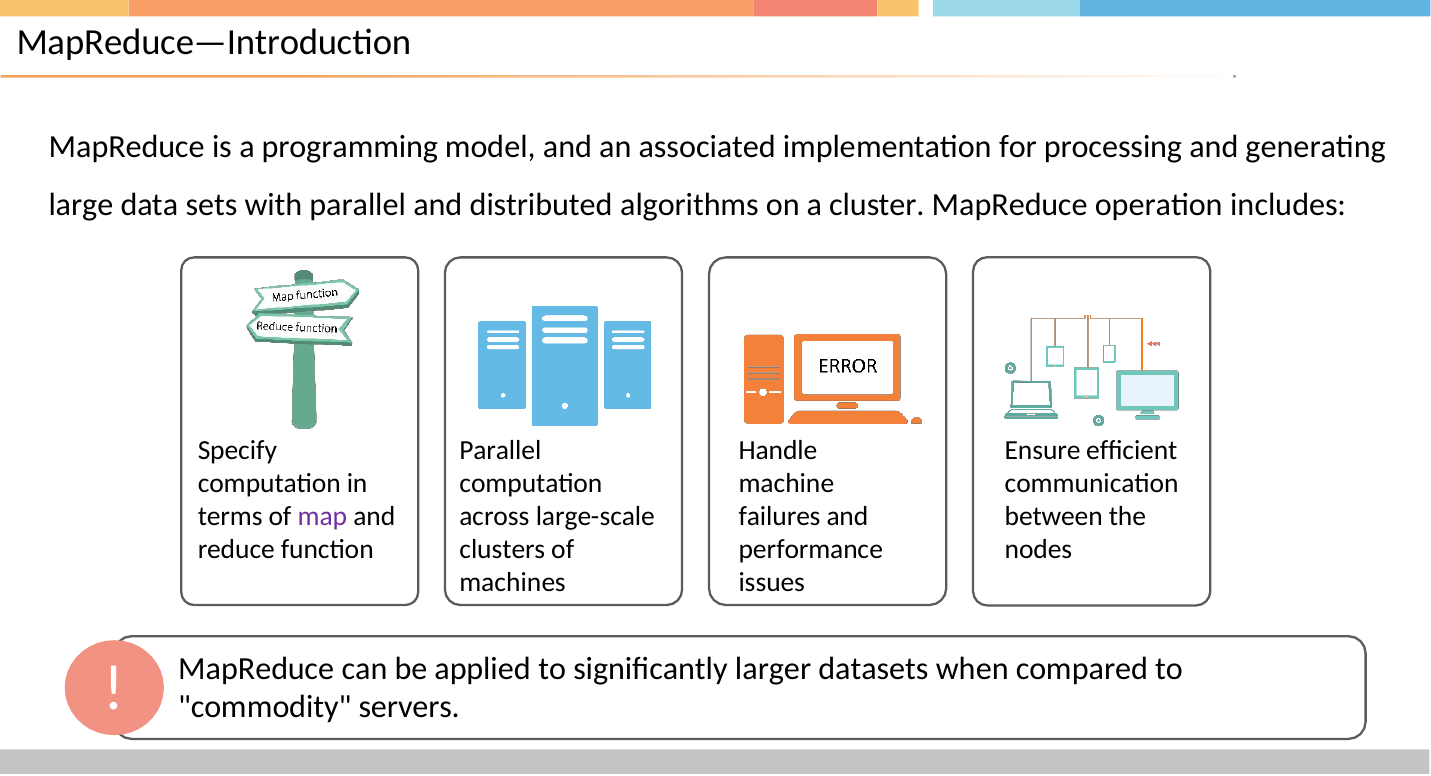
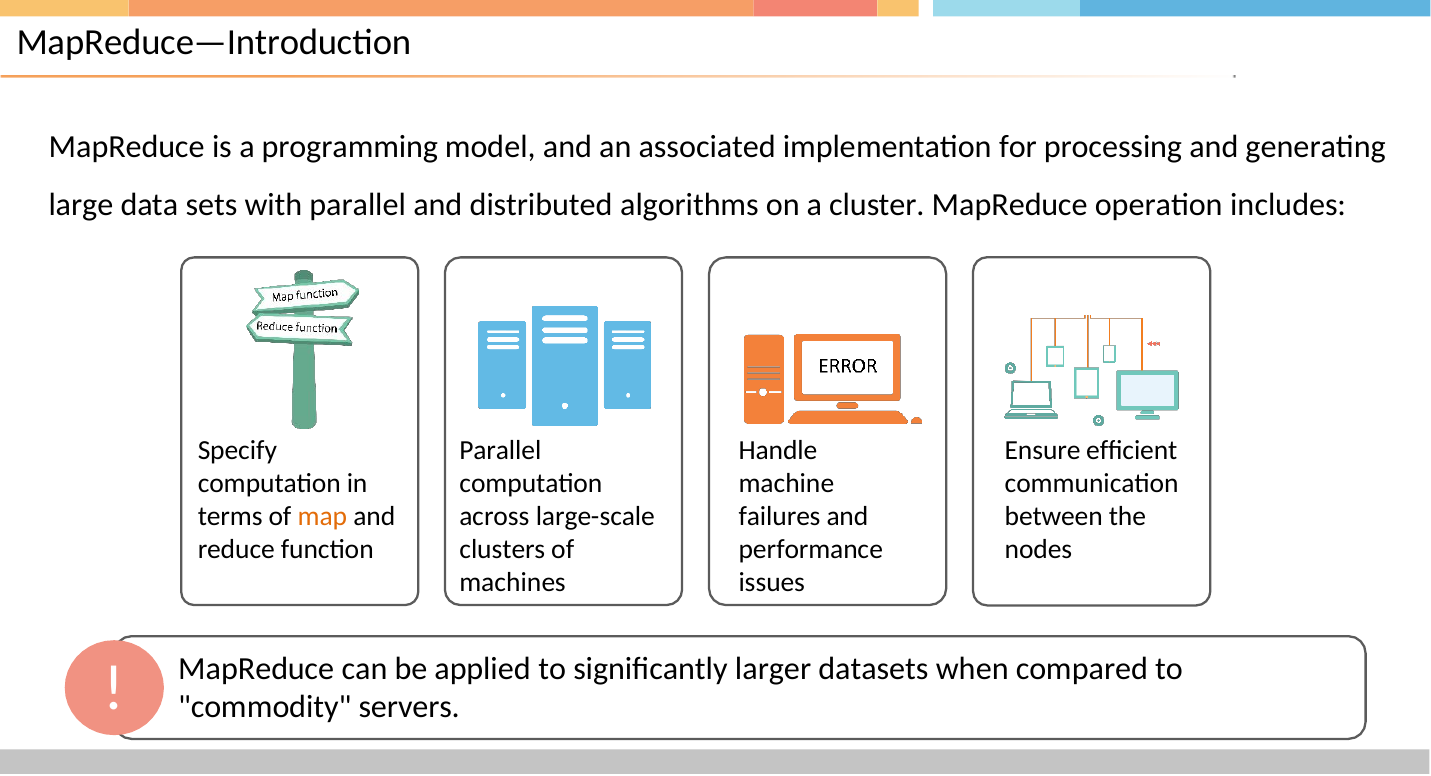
map colour: purple -> orange
